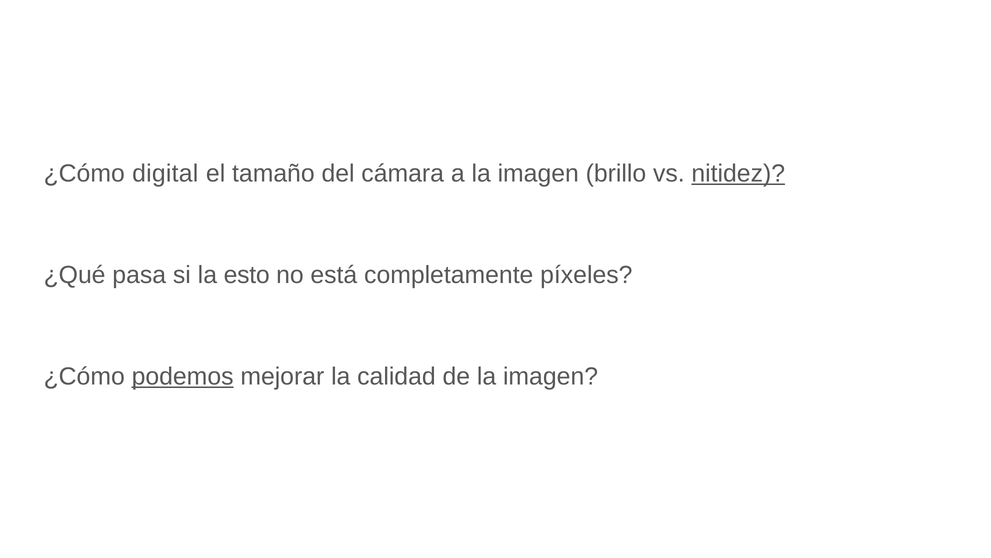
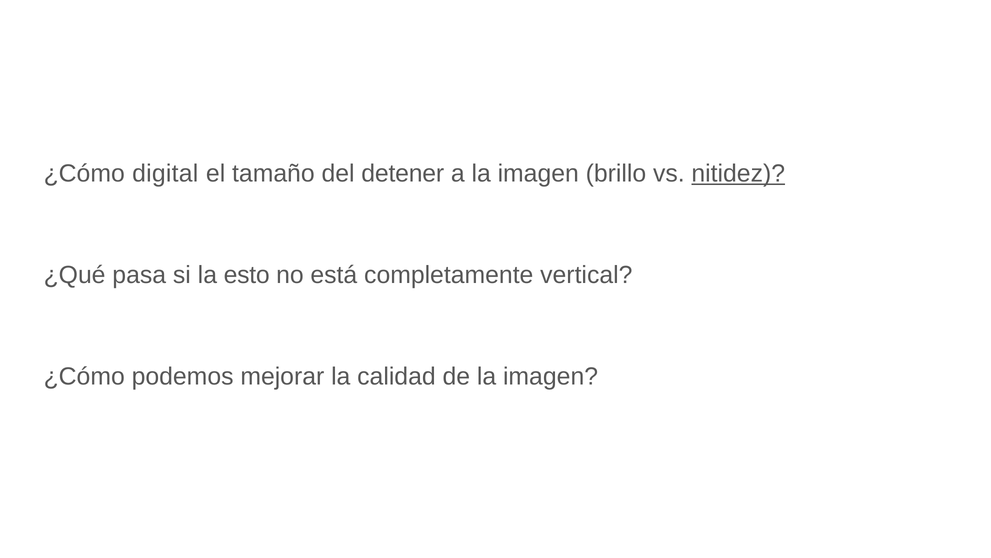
cámara: cámara -> detener
píxeles: píxeles -> vertical
podemos underline: present -> none
